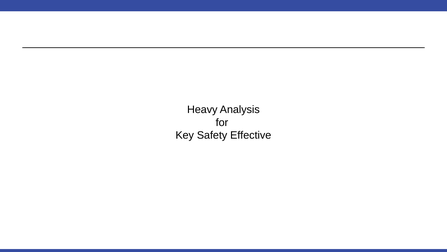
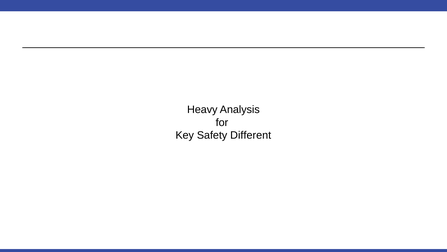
Effective: Effective -> Different
